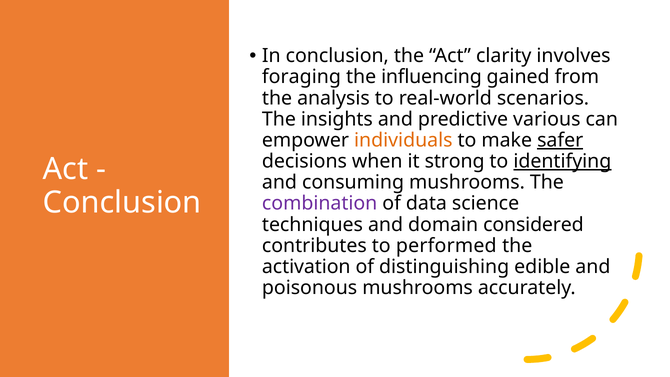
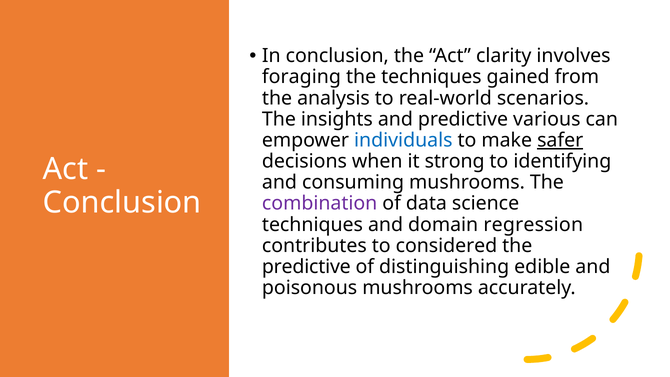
the influencing: influencing -> techniques
individuals colour: orange -> blue
identifying underline: present -> none
considered: considered -> regression
performed: performed -> considered
activation at (306, 267): activation -> predictive
